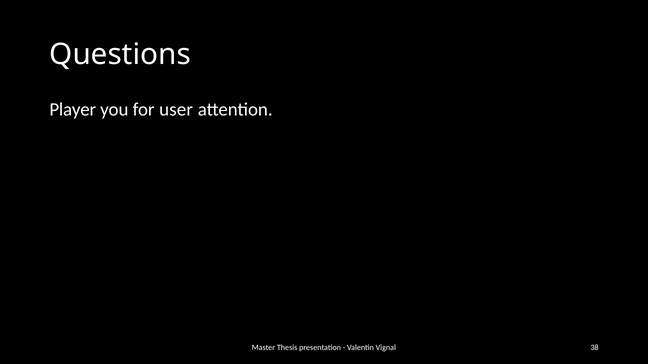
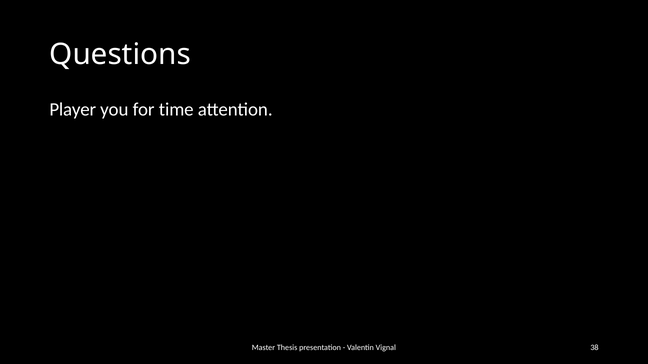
user: user -> time
